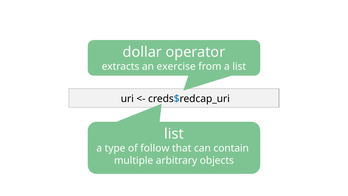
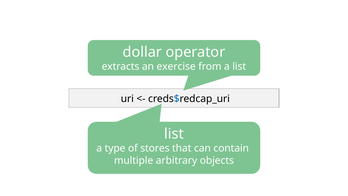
follow: follow -> stores
